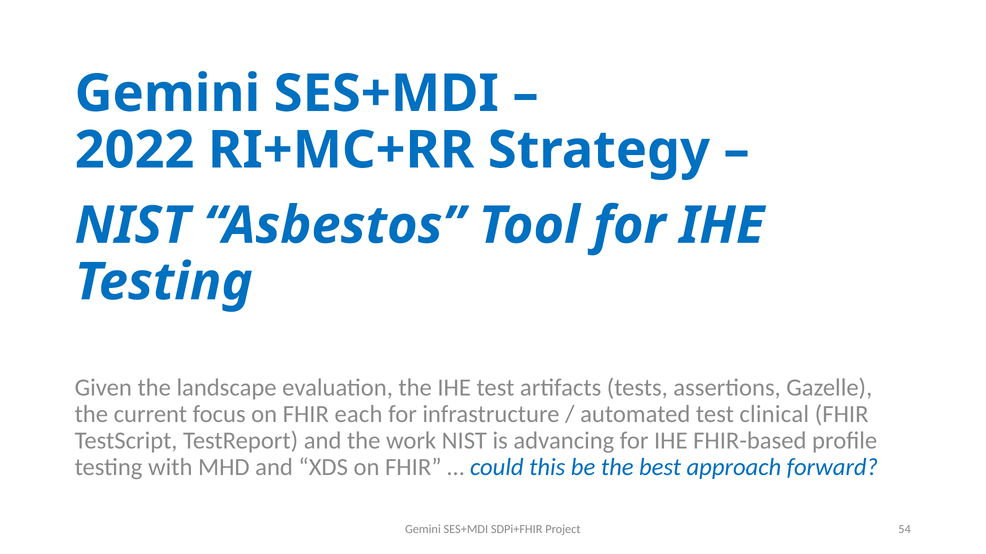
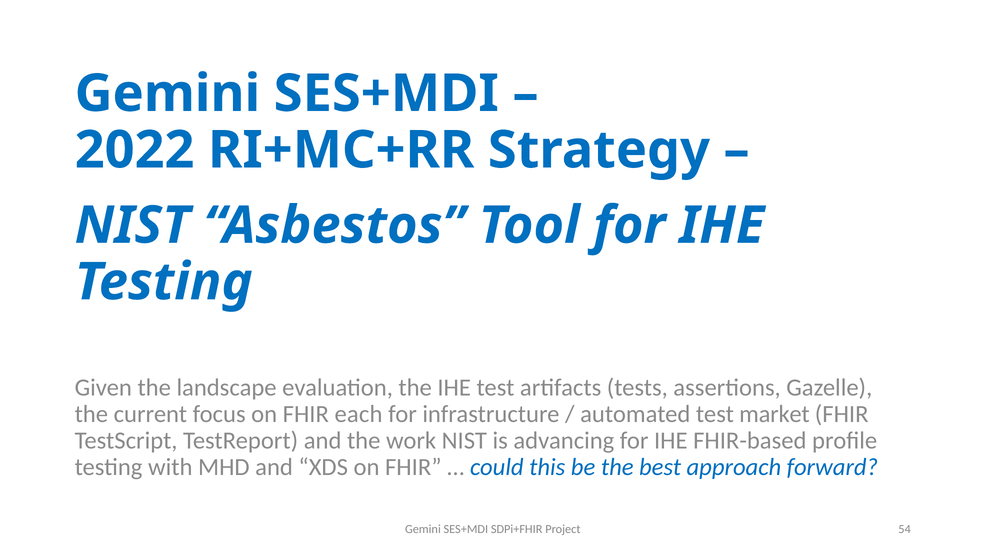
clinical: clinical -> market
